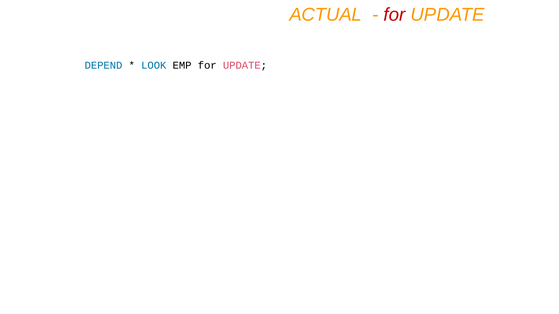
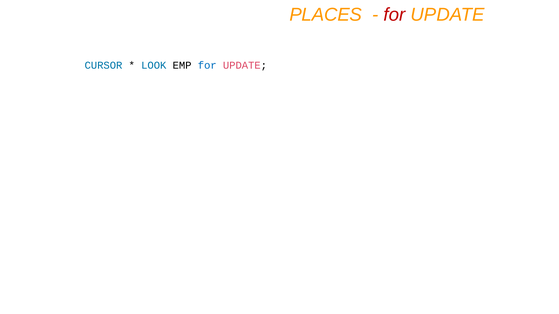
ACTUAL: ACTUAL -> PLACES
DEPEND: DEPEND -> CURSOR
for at (207, 66) colour: black -> blue
